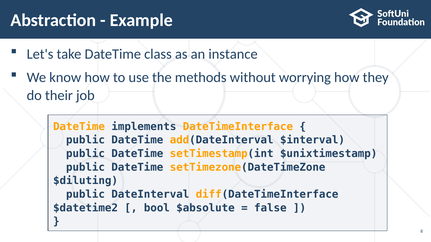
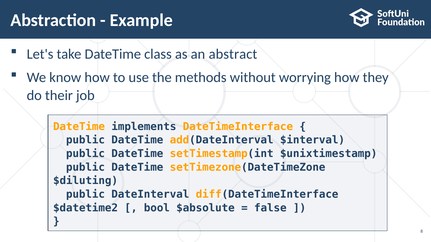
instance: instance -> abstract
